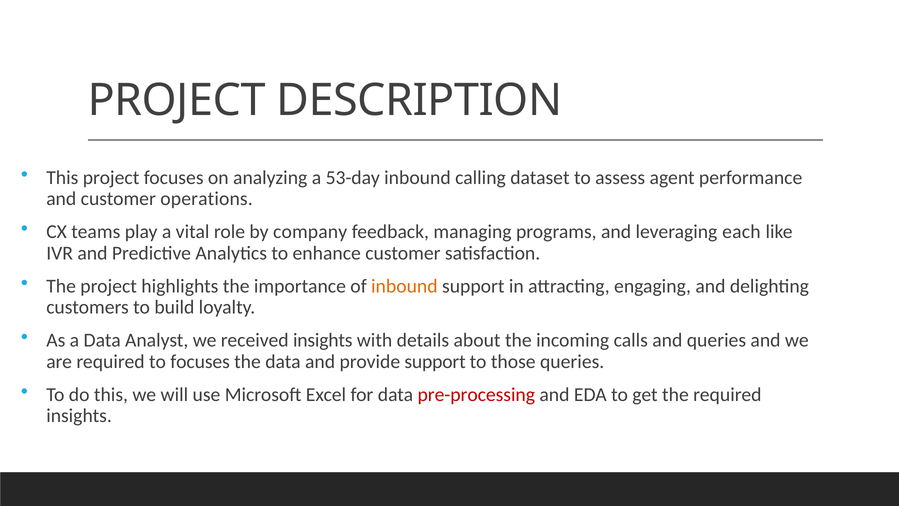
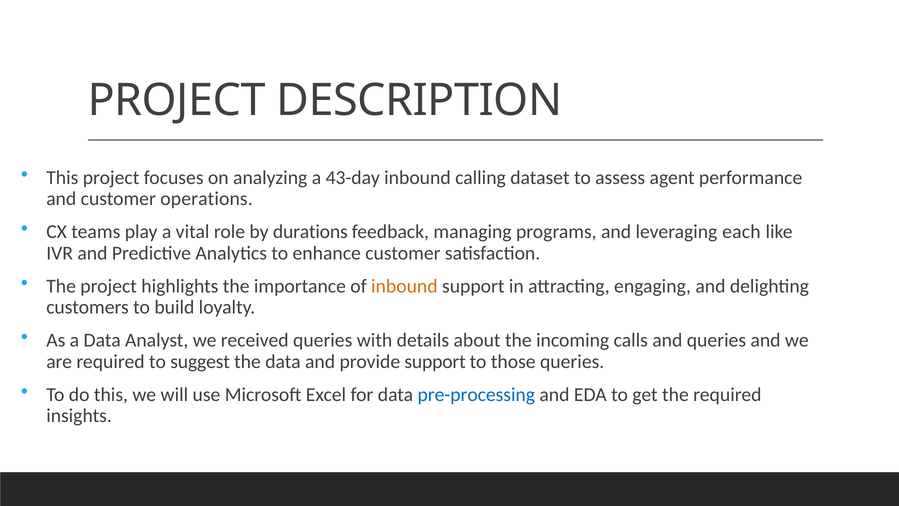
53-day: 53-day -> 43-day
company: company -> durations
received insights: insights -> queries
to focuses: focuses -> suggest
pre-processing colour: red -> blue
